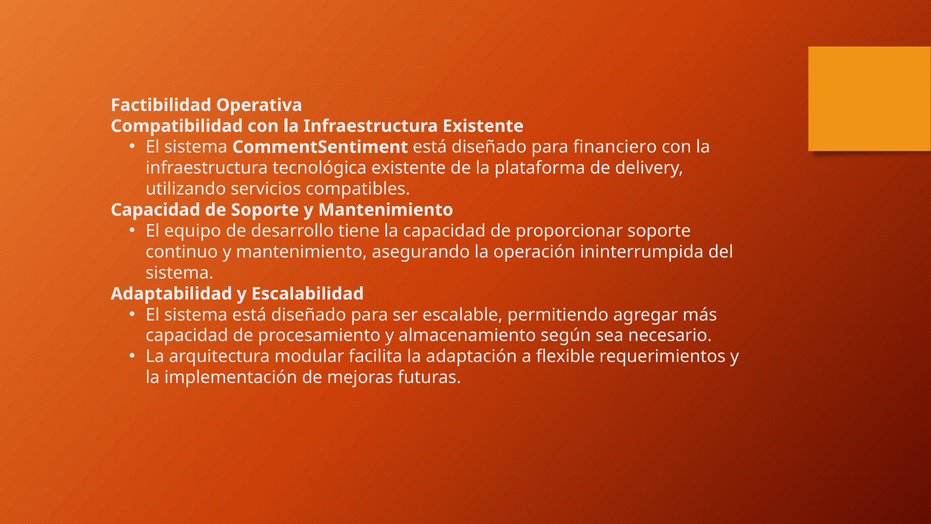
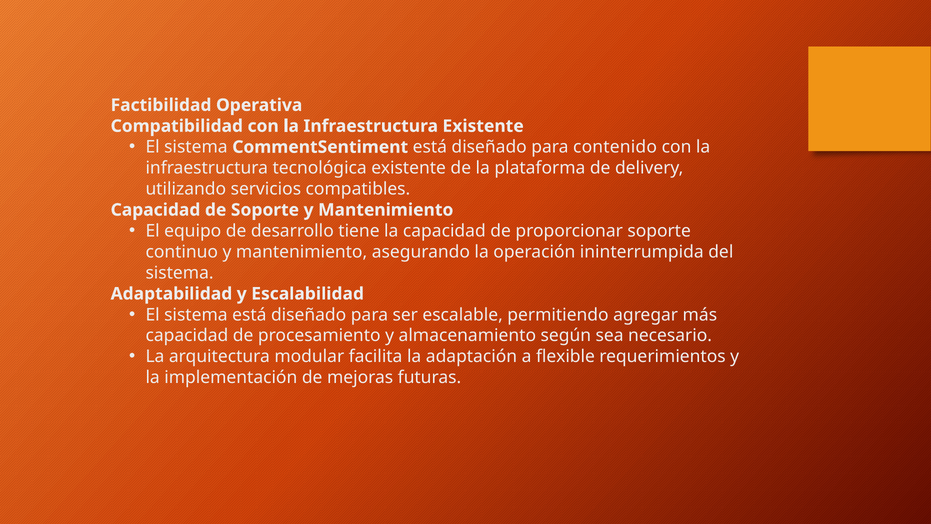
financiero: financiero -> contenido
